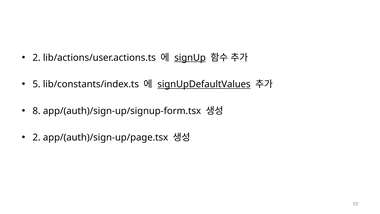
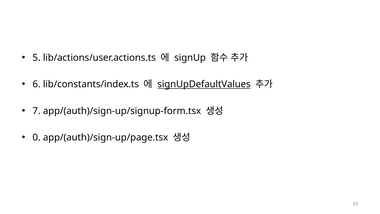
2 at (37, 58): 2 -> 5
signUp underline: present -> none
5: 5 -> 6
8: 8 -> 7
2 at (37, 137): 2 -> 0
